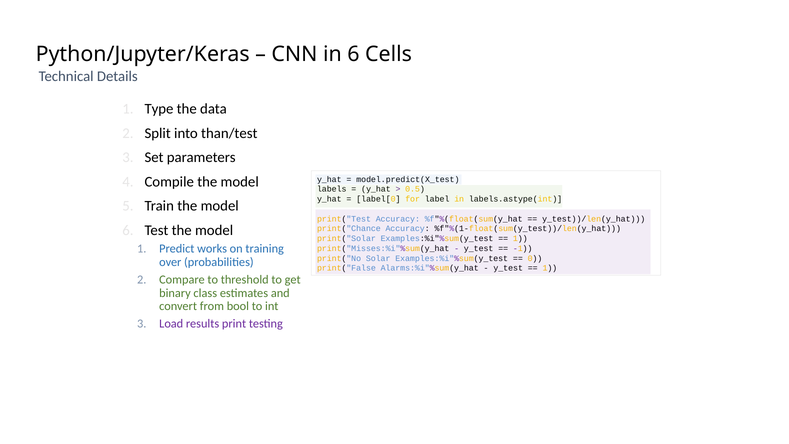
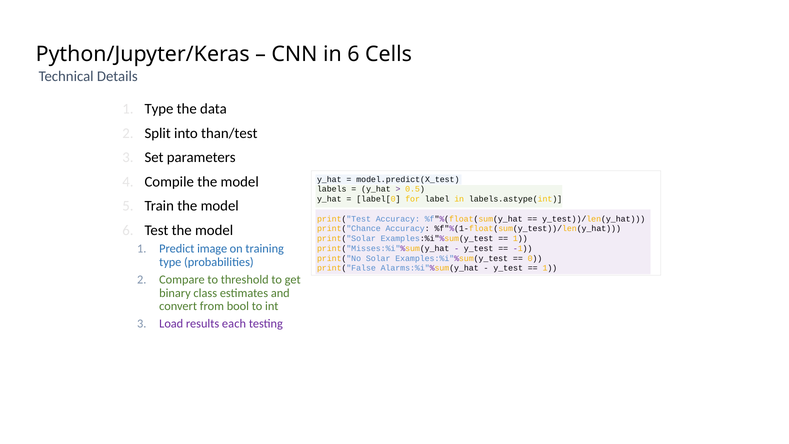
works: works -> image
over at (170, 262): over -> type
print: print -> each
